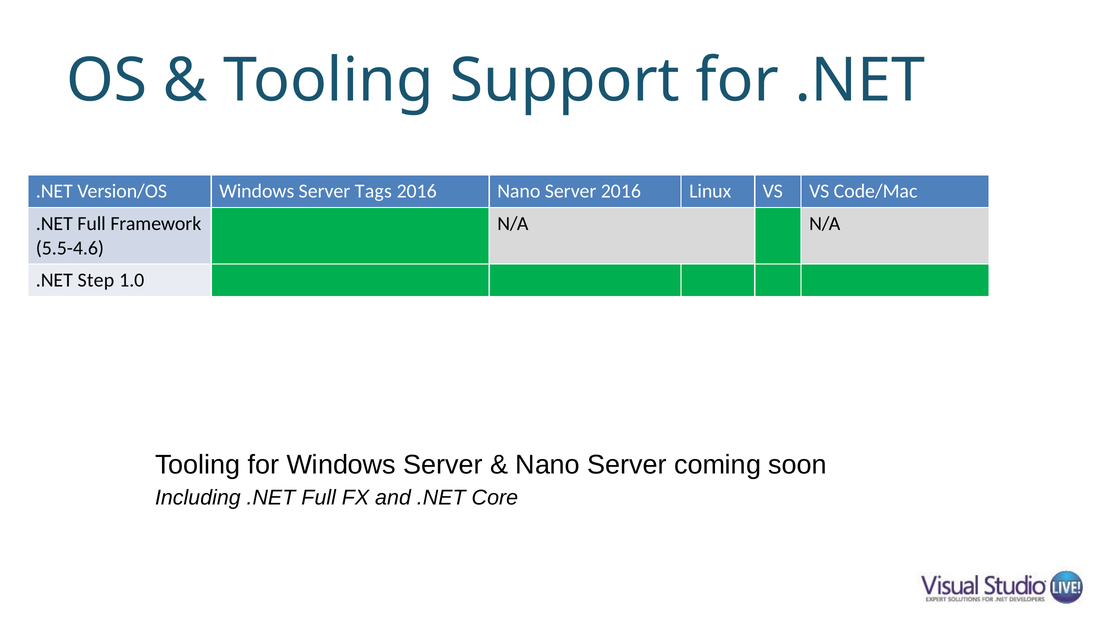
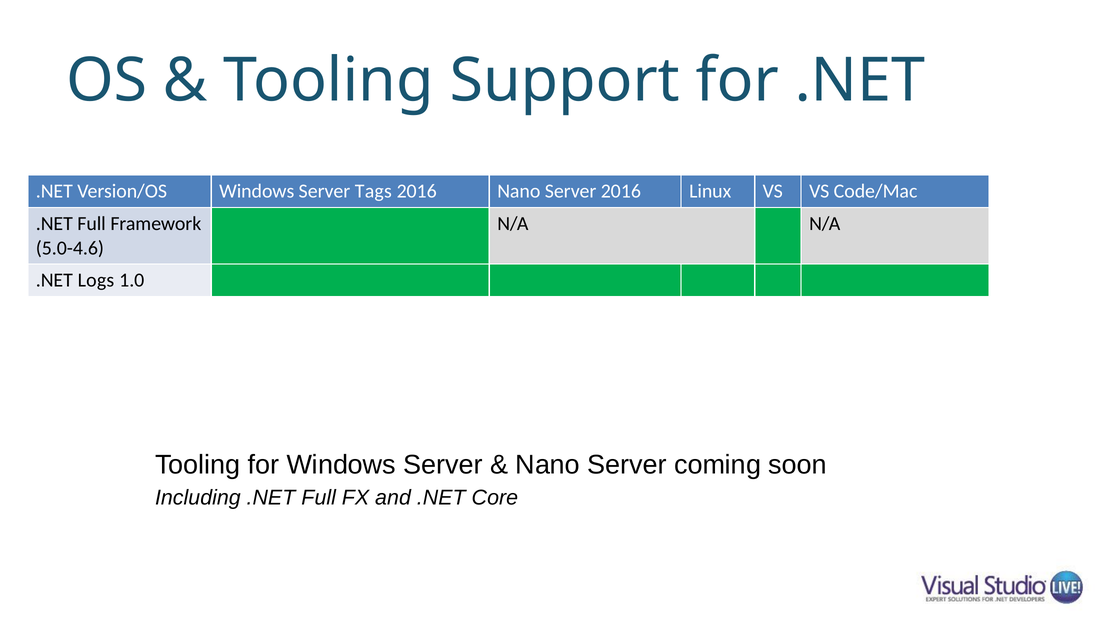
5.5-4.6: 5.5-4.6 -> 5.0-4.6
Step: Step -> Logs
